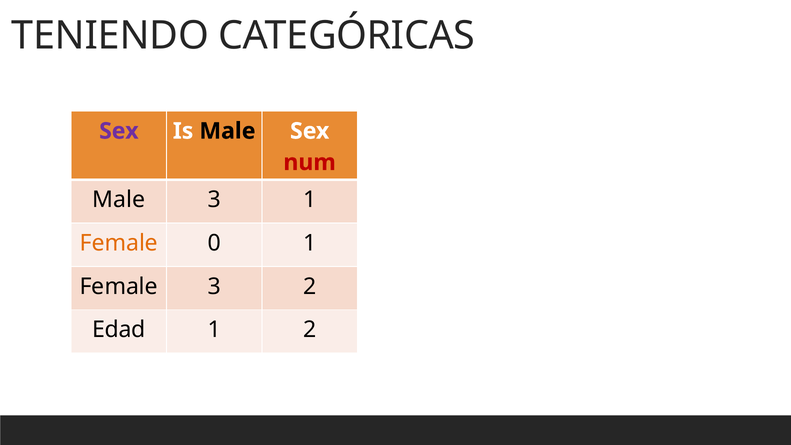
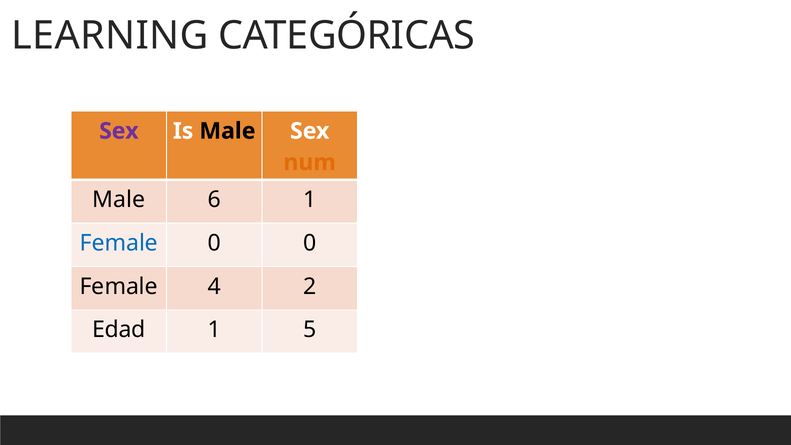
TENIENDO: TENIENDO -> LEARNING
num colour: red -> orange
Male 3: 3 -> 6
Female at (119, 243) colour: orange -> blue
0 1: 1 -> 0
Female 3: 3 -> 4
1 2: 2 -> 5
